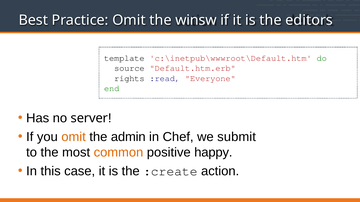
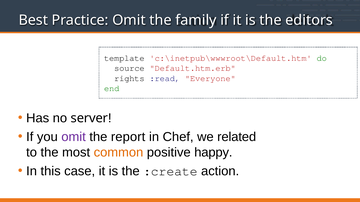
winsw: winsw -> family
omit at (74, 137) colour: orange -> purple
admin: admin -> report
submit: submit -> related
